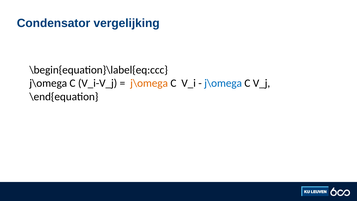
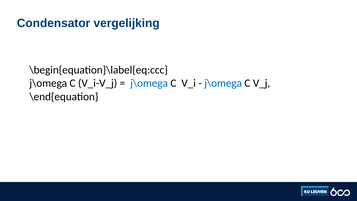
j\omega at (149, 83) colour: orange -> blue
